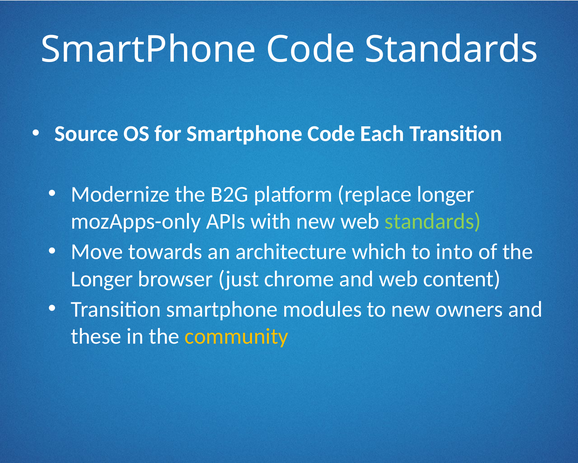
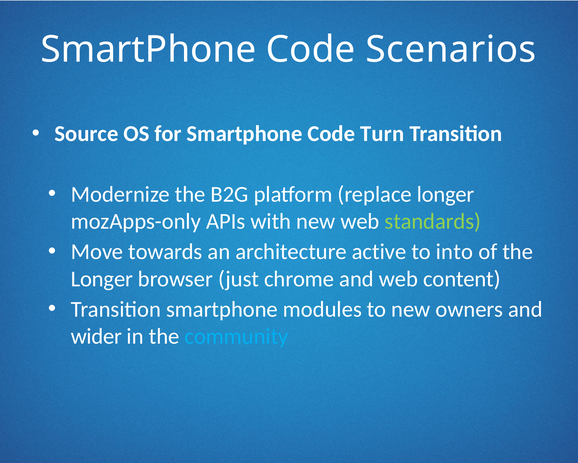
Code Standards: Standards -> Scenarios
Each: Each -> Turn
which: which -> active
these: these -> wider
community colour: yellow -> light blue
